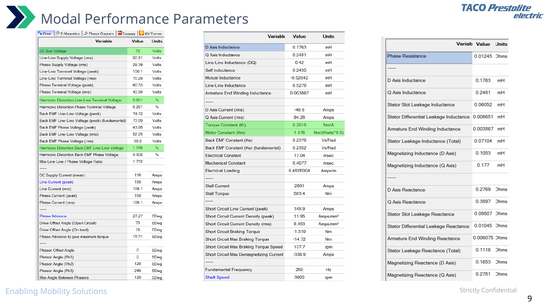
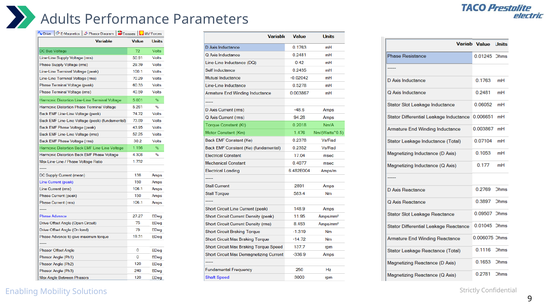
Modal: Modal -> Adults
